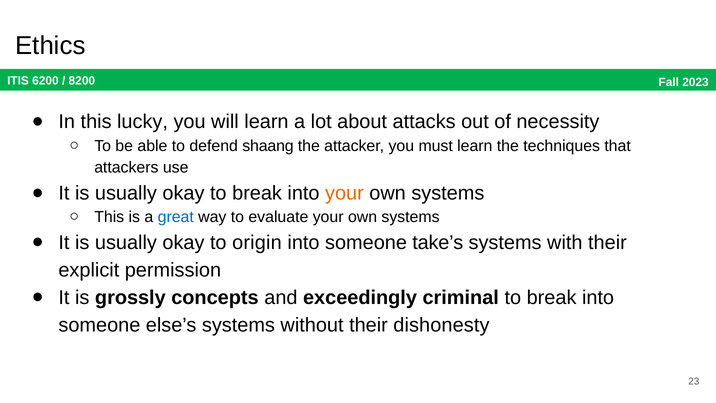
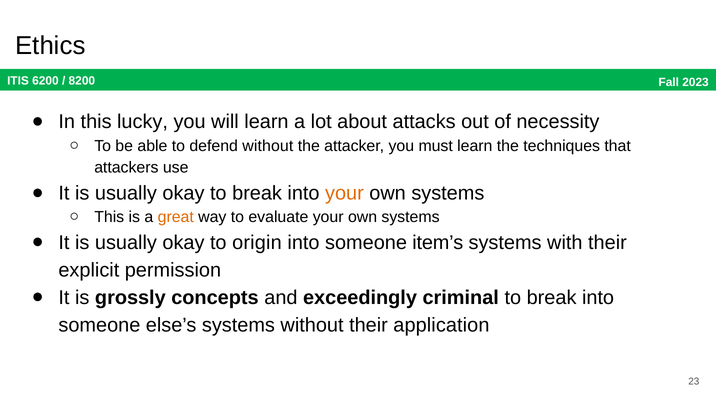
defend shaang: shaang -> without
great colour: blue -> orange
take’s: take’s -> item’s
dishonesty: dishonesty -> application
